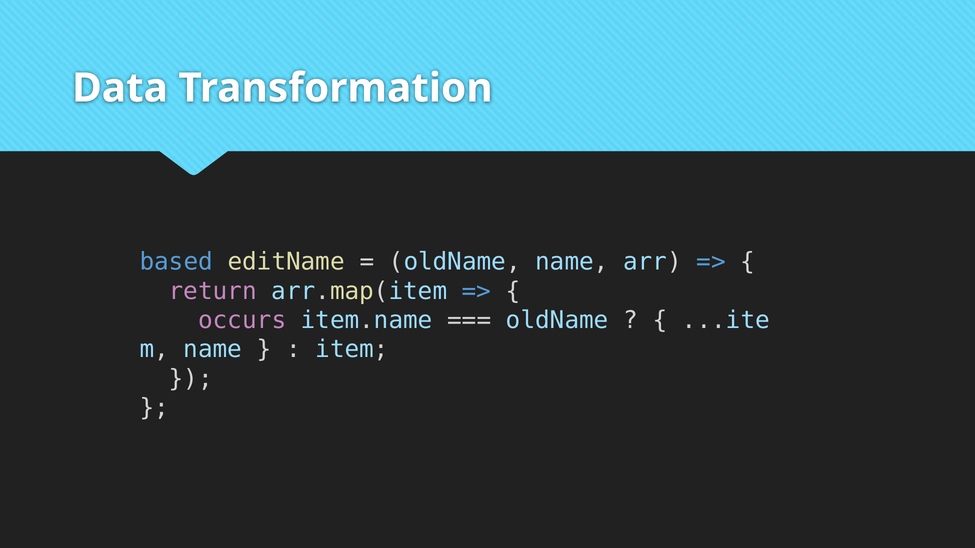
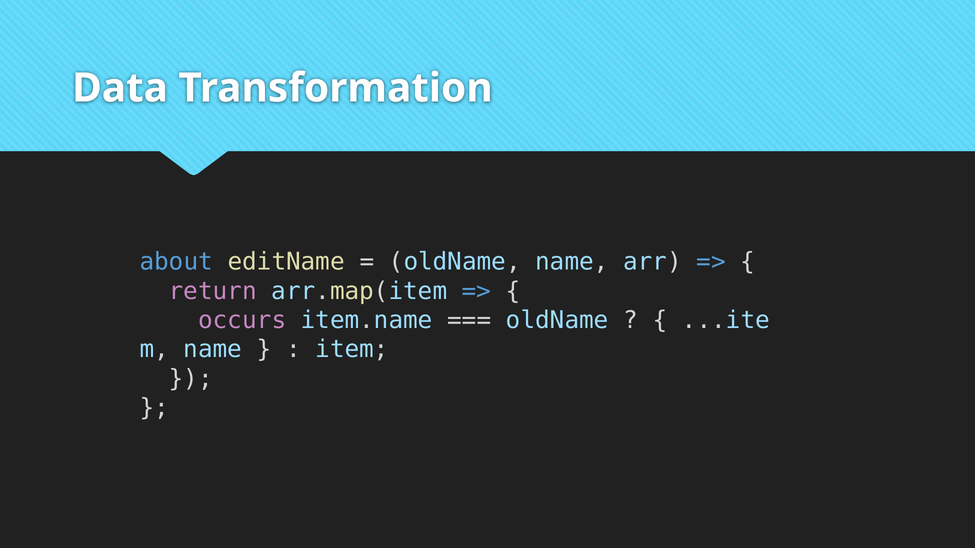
based: based -> about
